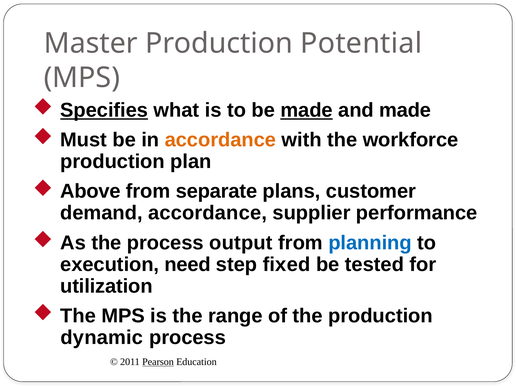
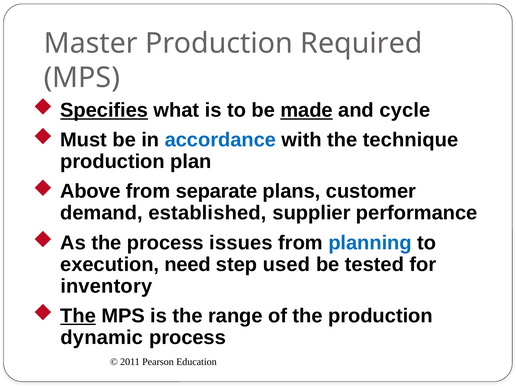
Potential: Potential -> Required
and made: made -> cycle
accordance at (220, 140) colour: orange -> blue
workforce: workforce -> technique
demand accordance: accordance -> established
output: output -> issues
fixed: fixed -> used
utilization: utilization -> inventory
The at (78, 316) underline: none -> present
Pearson underline: present -> none
